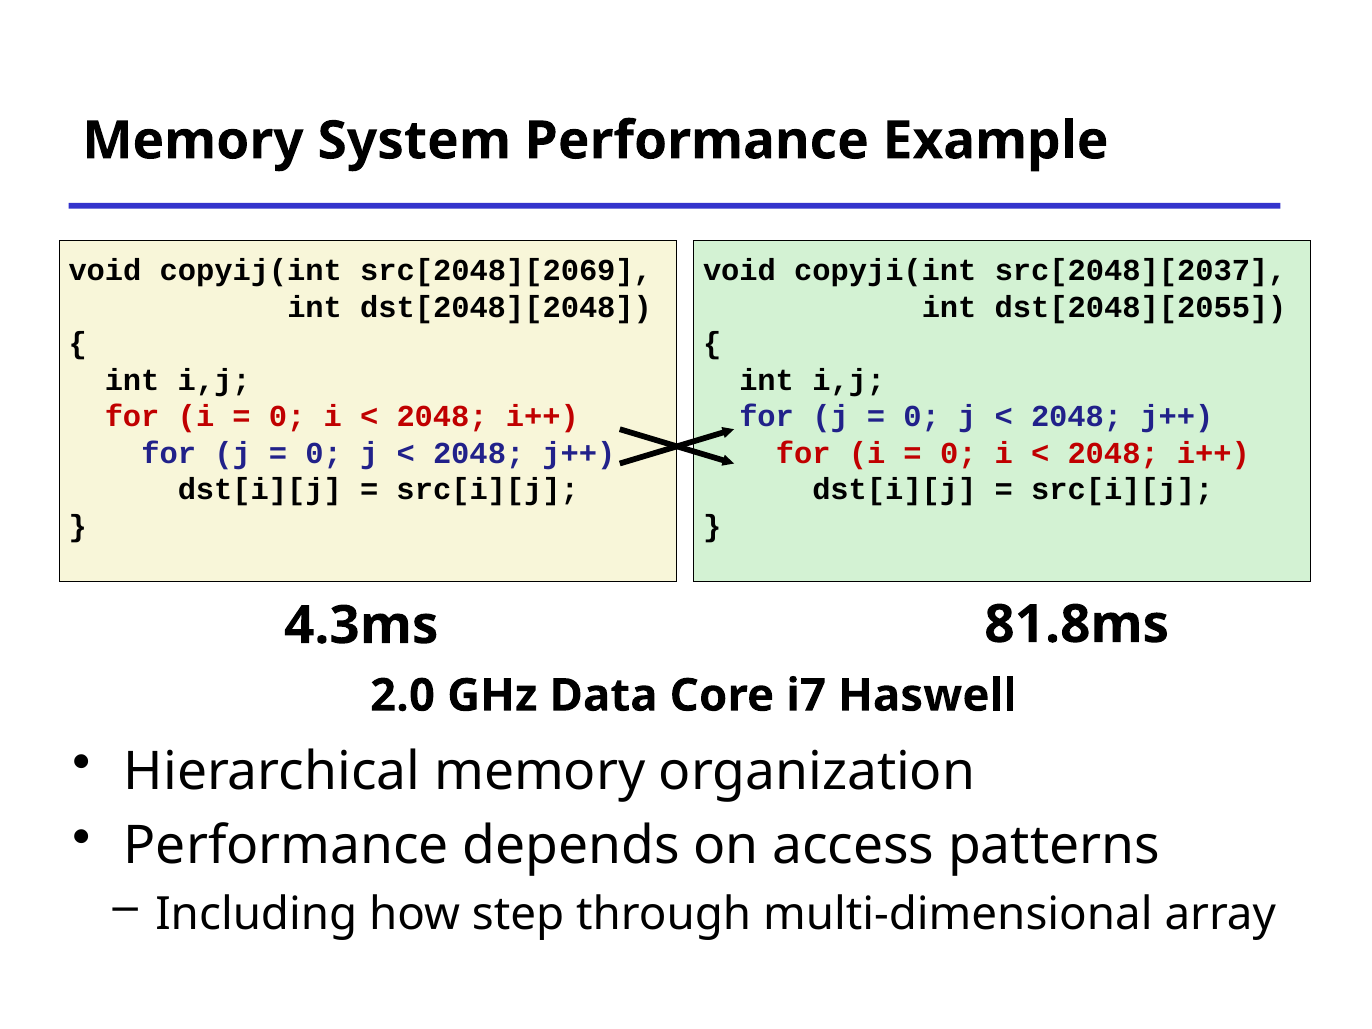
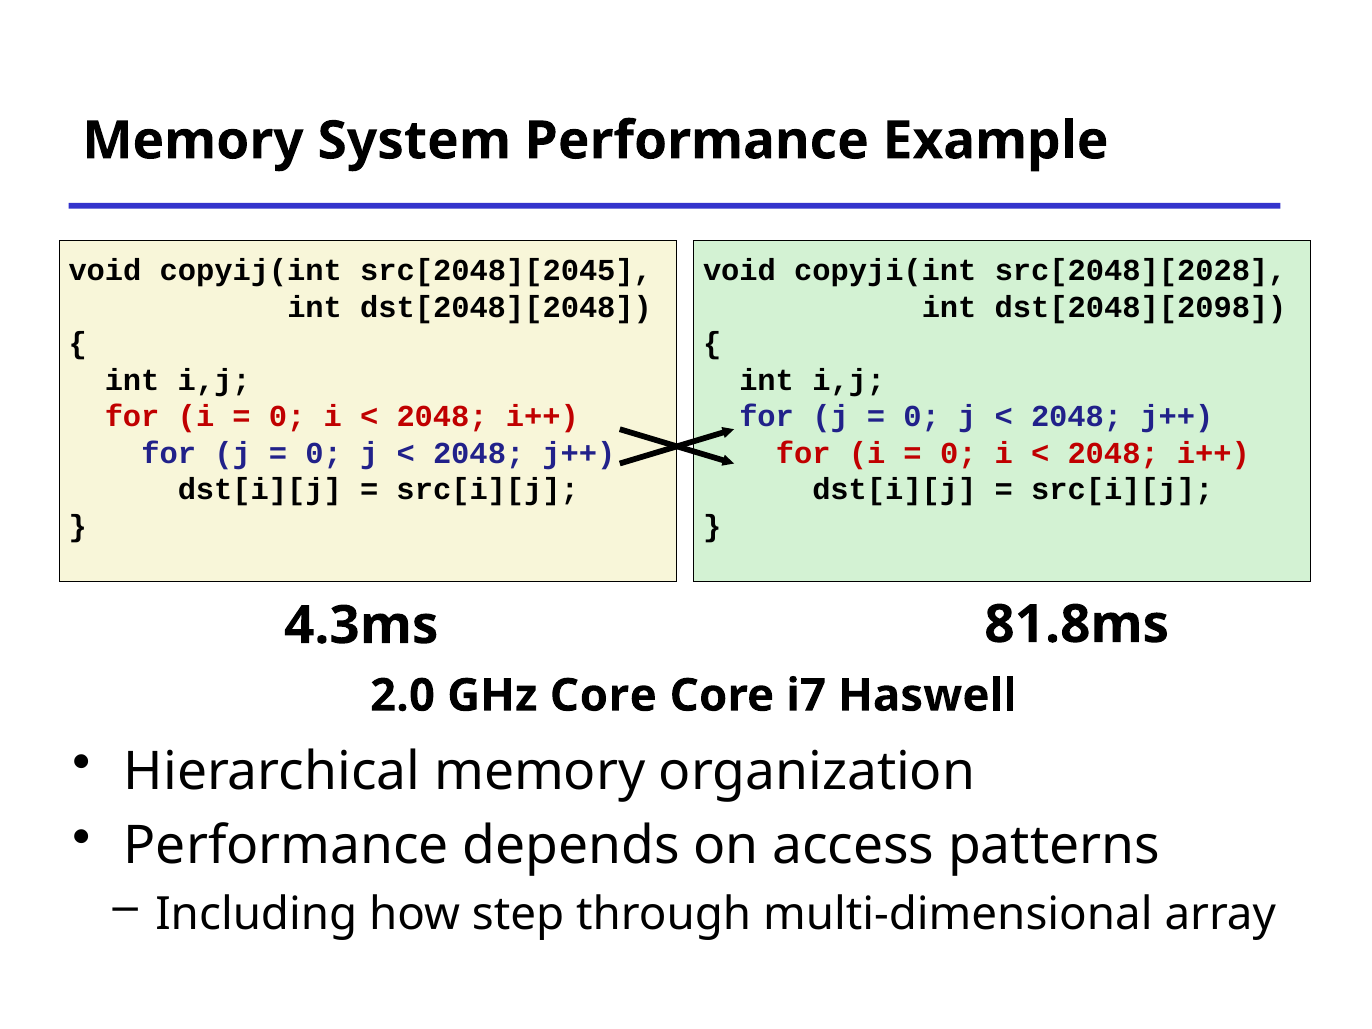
src[2048][2069: src[2048][2069 -> src[2048][2045
src[2048][2037: src[2048][2037 -> src[2048][2028
dst[2048][2055: dst[2048][2055 -> dst[2048][2098
GHz Data: Data -> Core
